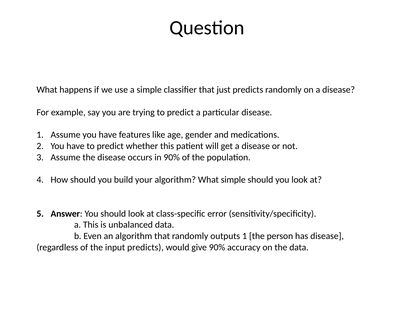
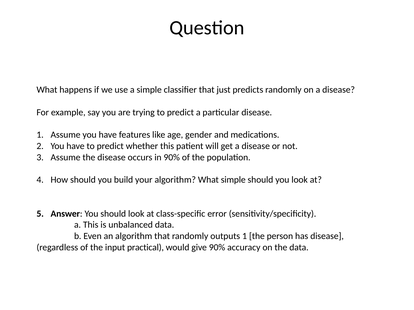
input predicts: predicts -> practical
